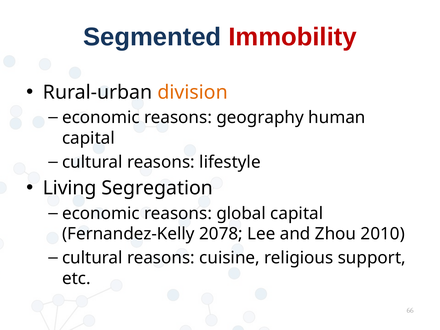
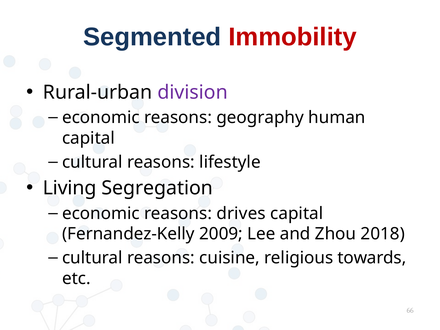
division colour: orange -> purple
global: global -> drives
2078: 2078 -> 2009
2010: 2010 -> 2018
support: support -> towards
